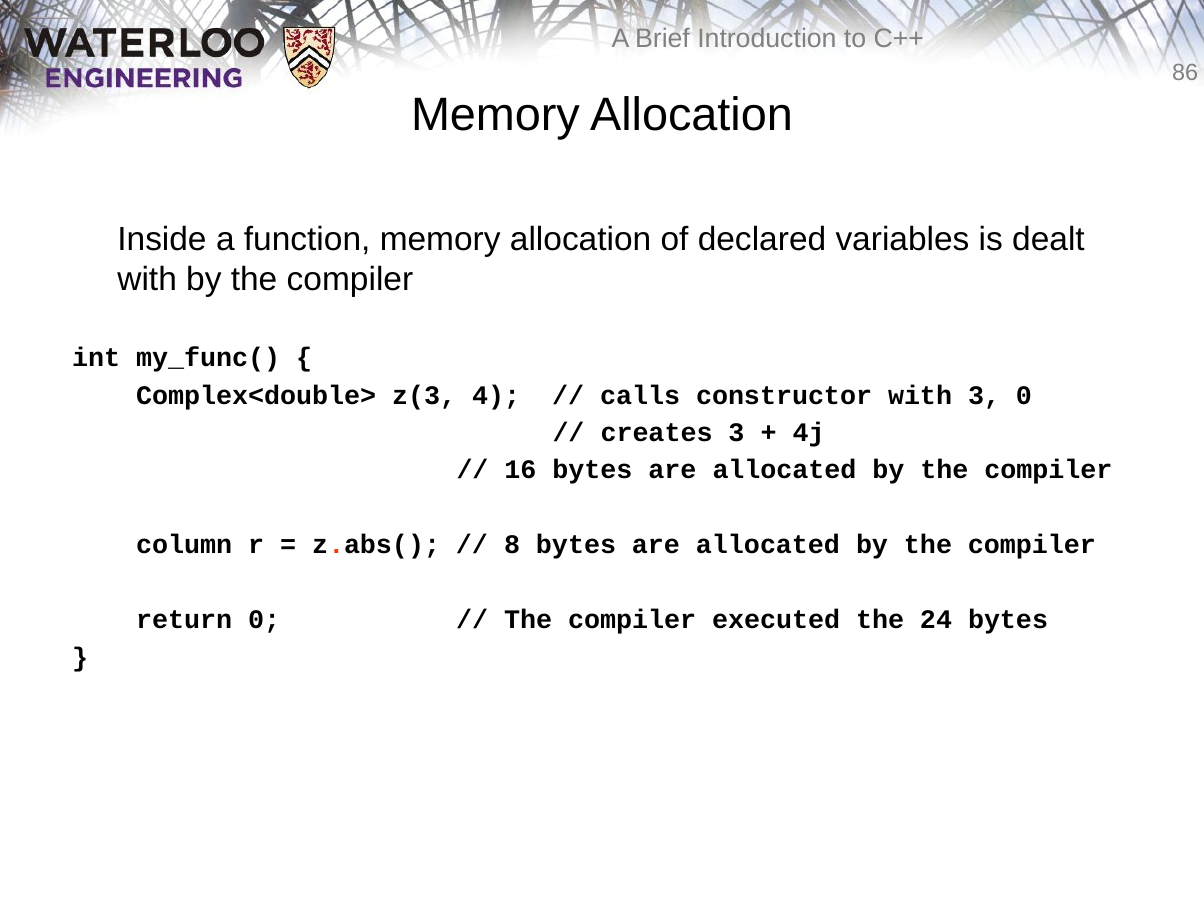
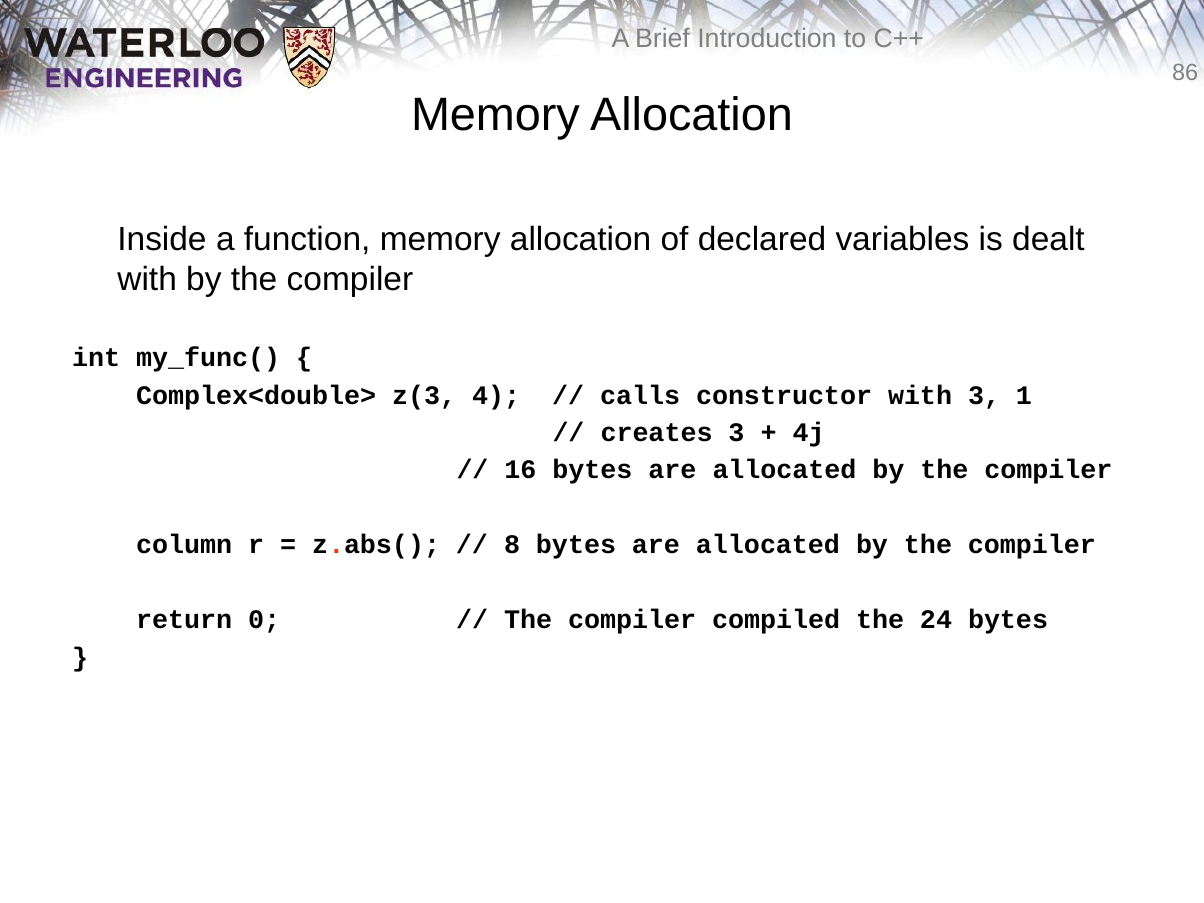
3 0: 0 -> 1
executed: executed -> compiled
